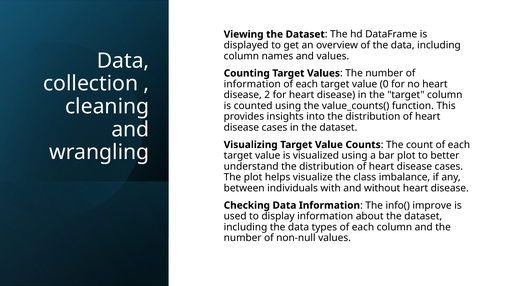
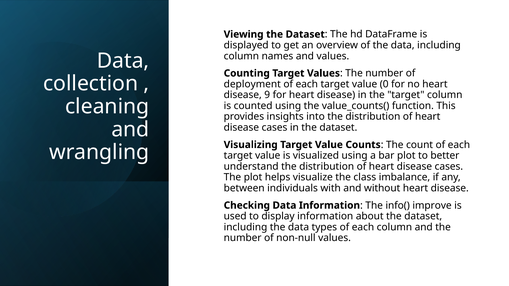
information at (252, 84): information -> deployment
2: 2 -> 9
